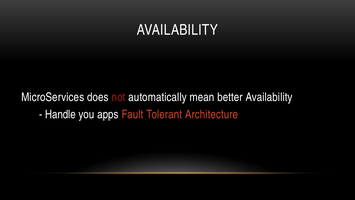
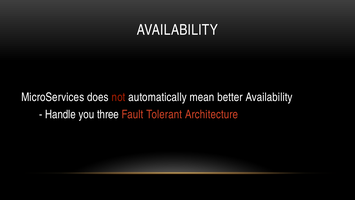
apps: apps -> three
